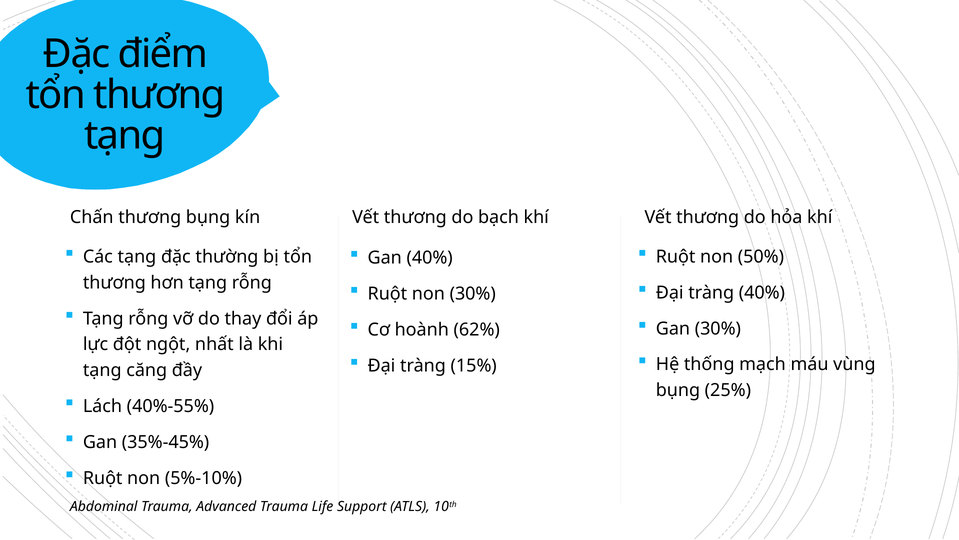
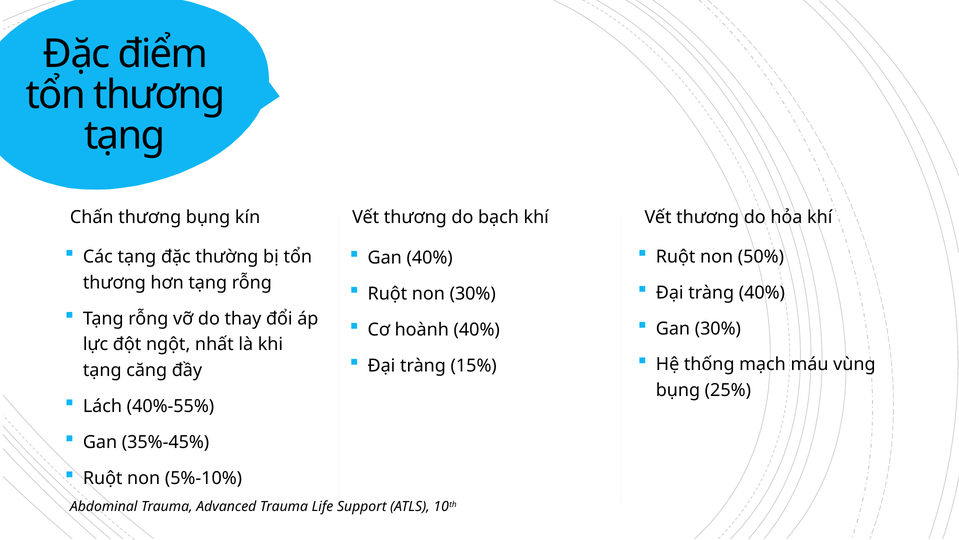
hoành 62%: 62% -> 40%
